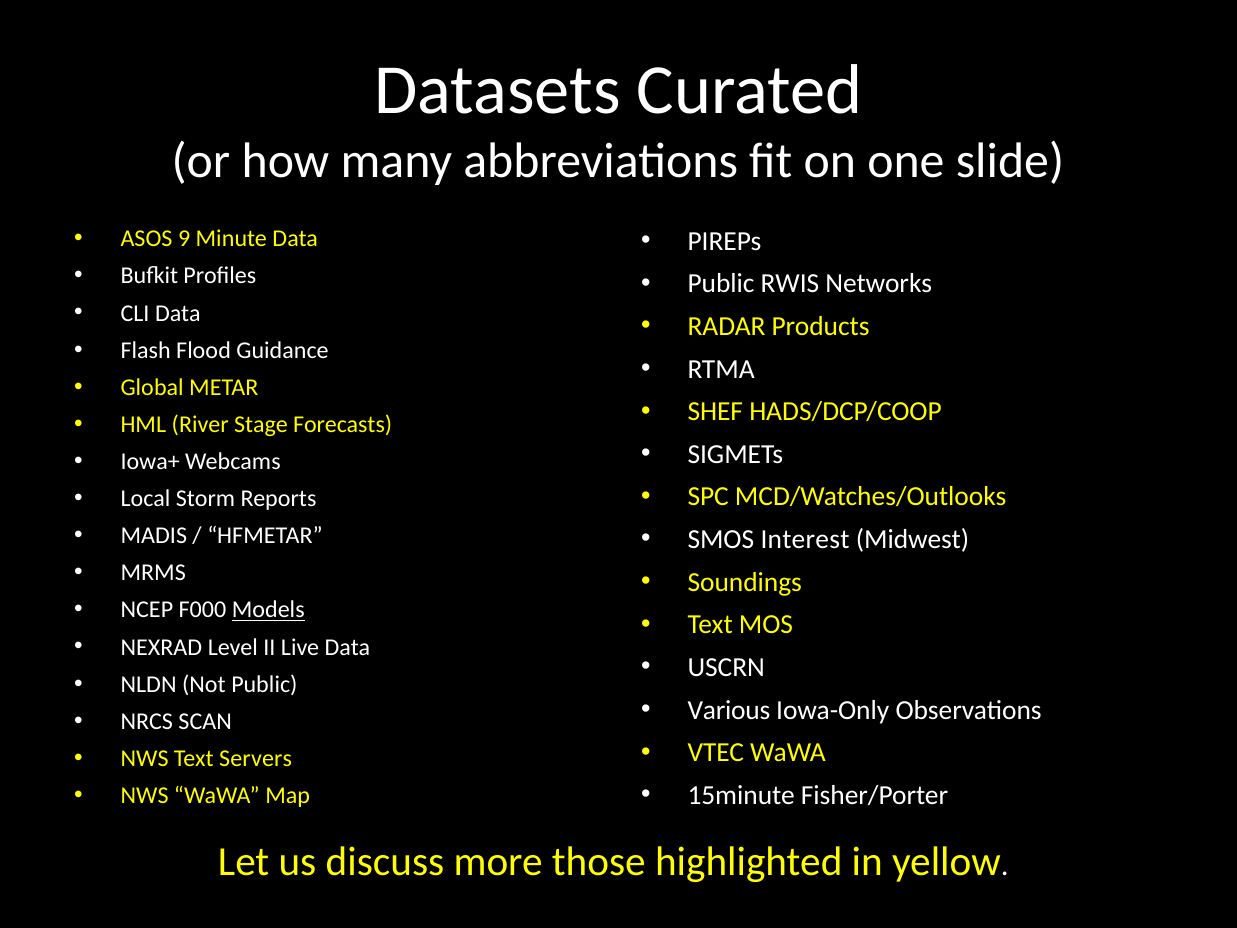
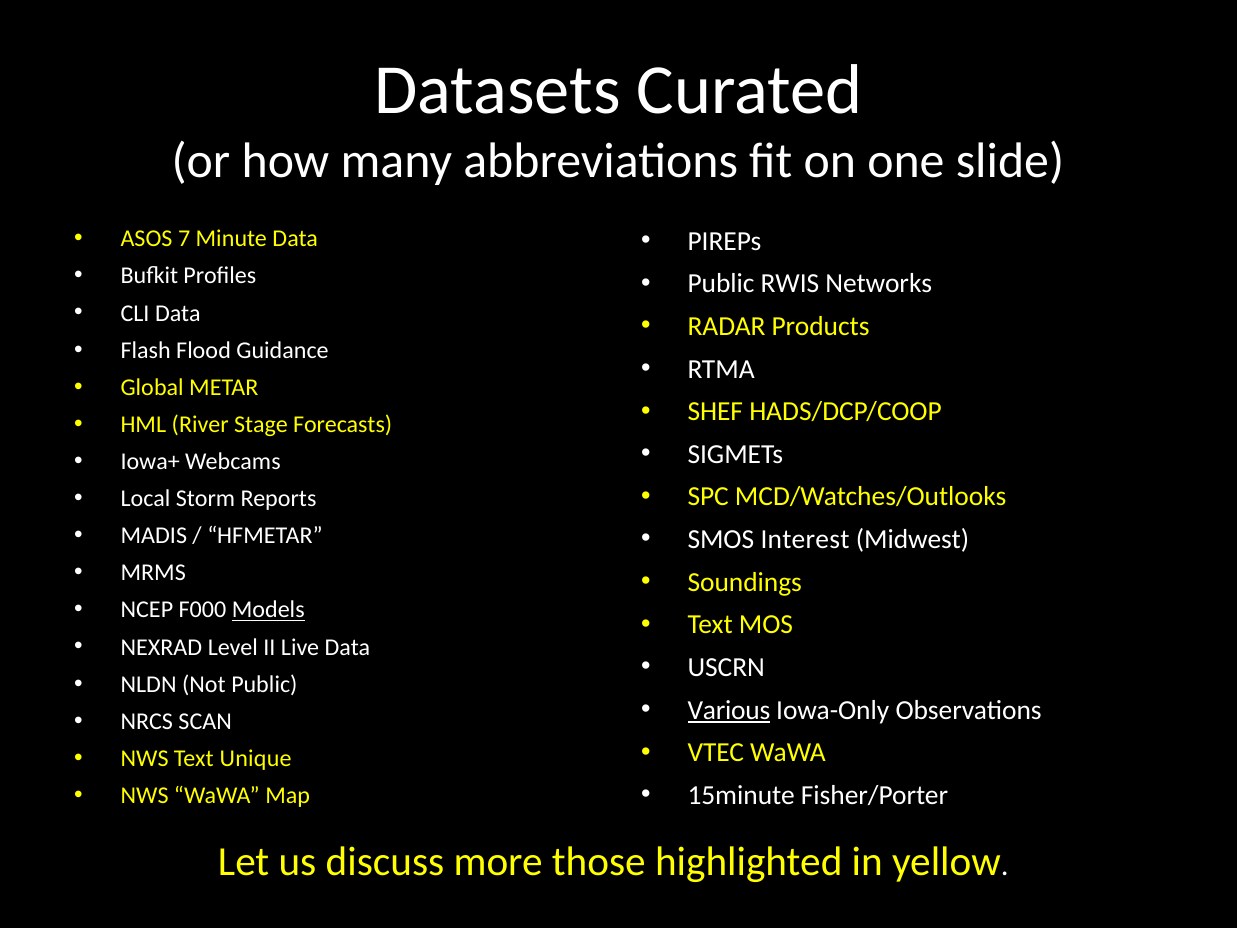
9: 9 -> 7
Various underline: none -> present
Servers: Servers -> Unique
